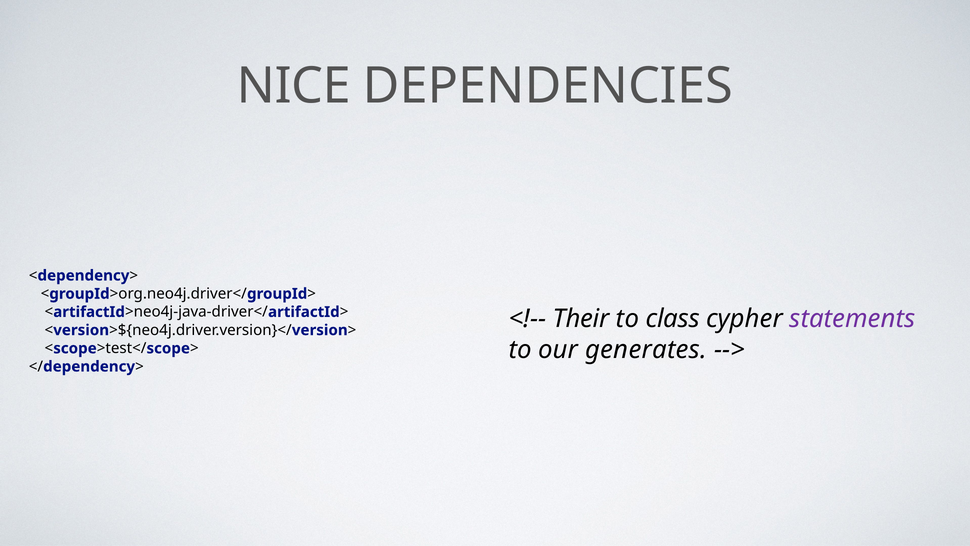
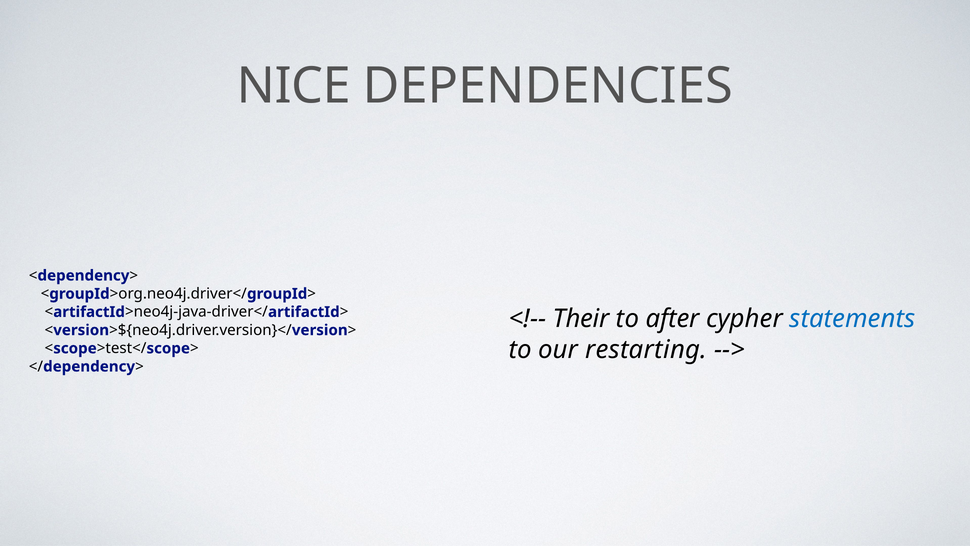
class: class -> after
statements colour: purple -> blue
generates: generates -> restarting
